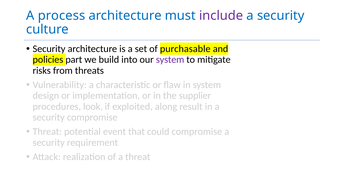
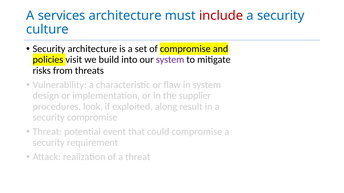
process: process -> services
include colour: purple -> red
of purchasable: purchasable -> compromise
part: part -> visit
